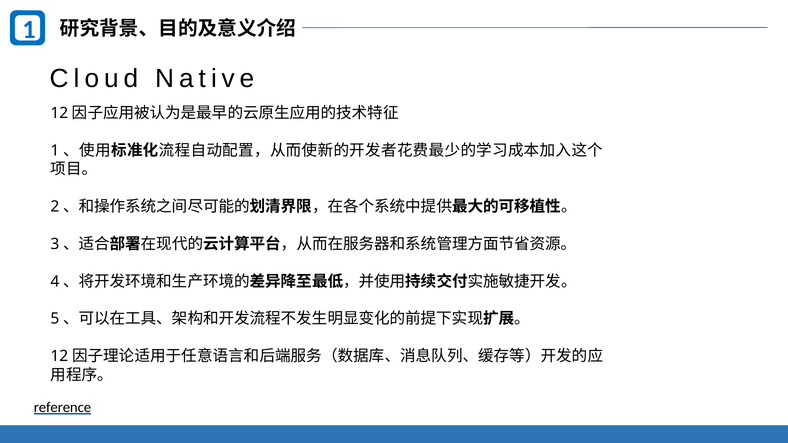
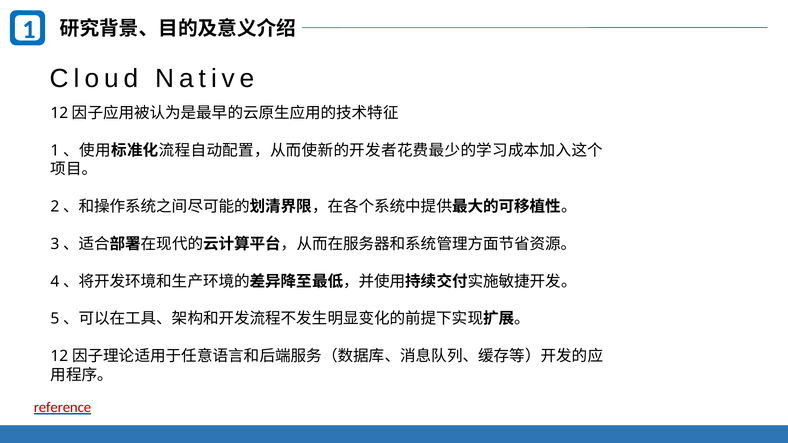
reference colour: black -> red
